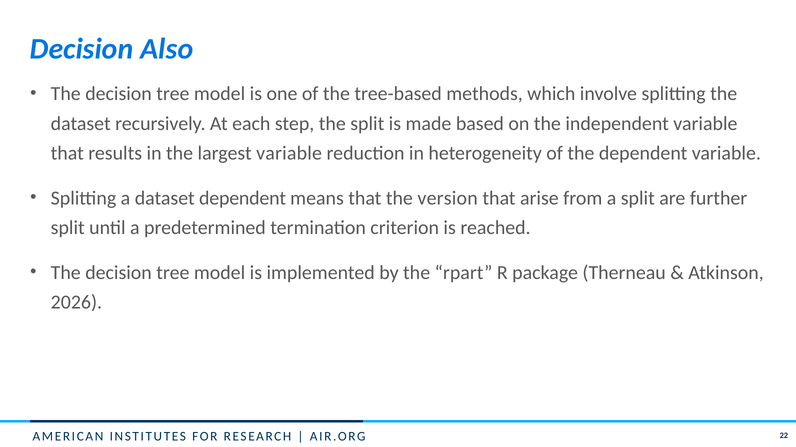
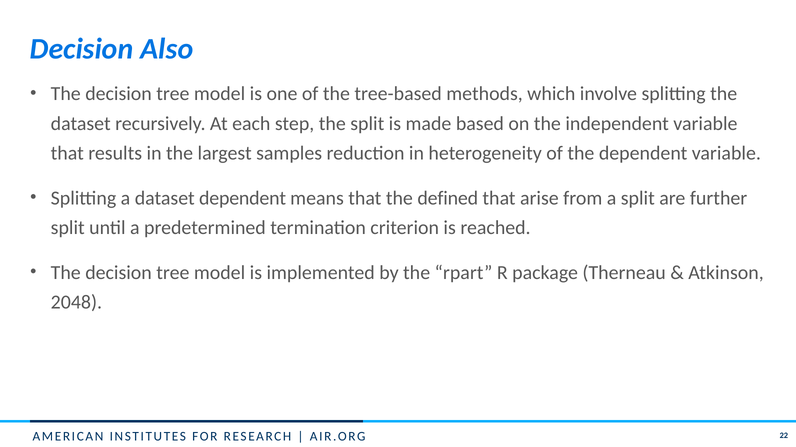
largest variable: variable -> samples
version: version -> defined
2026: 2026 -> 2048
